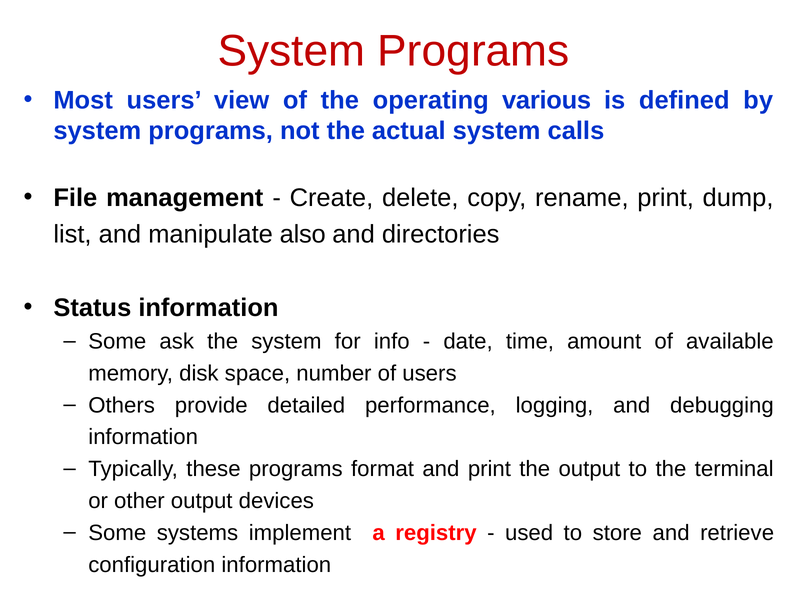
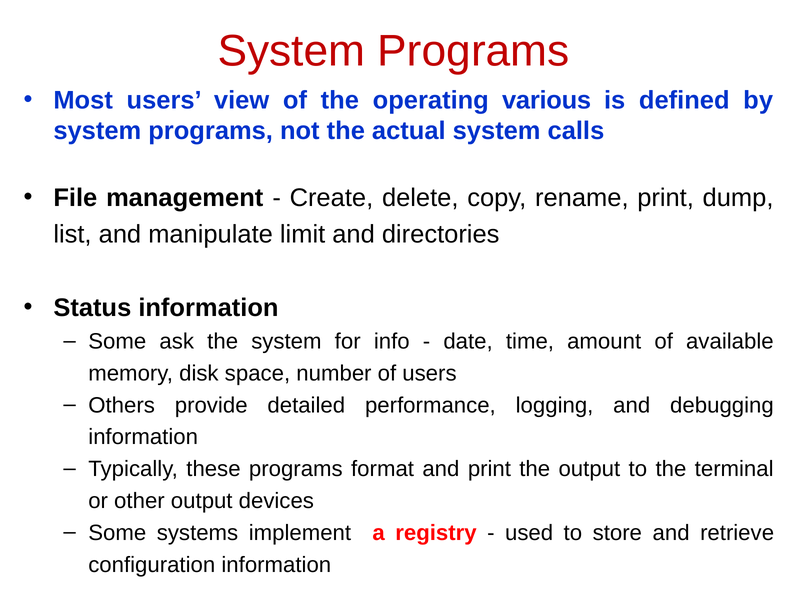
also: also -> limit
